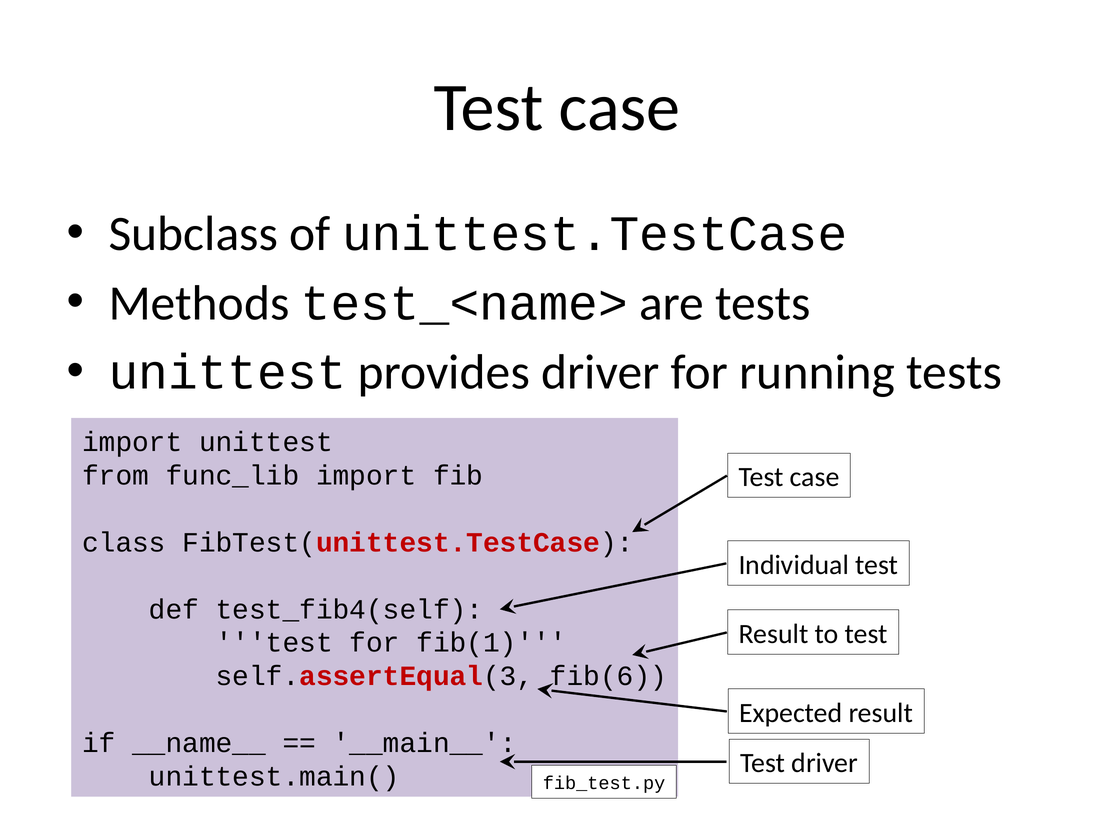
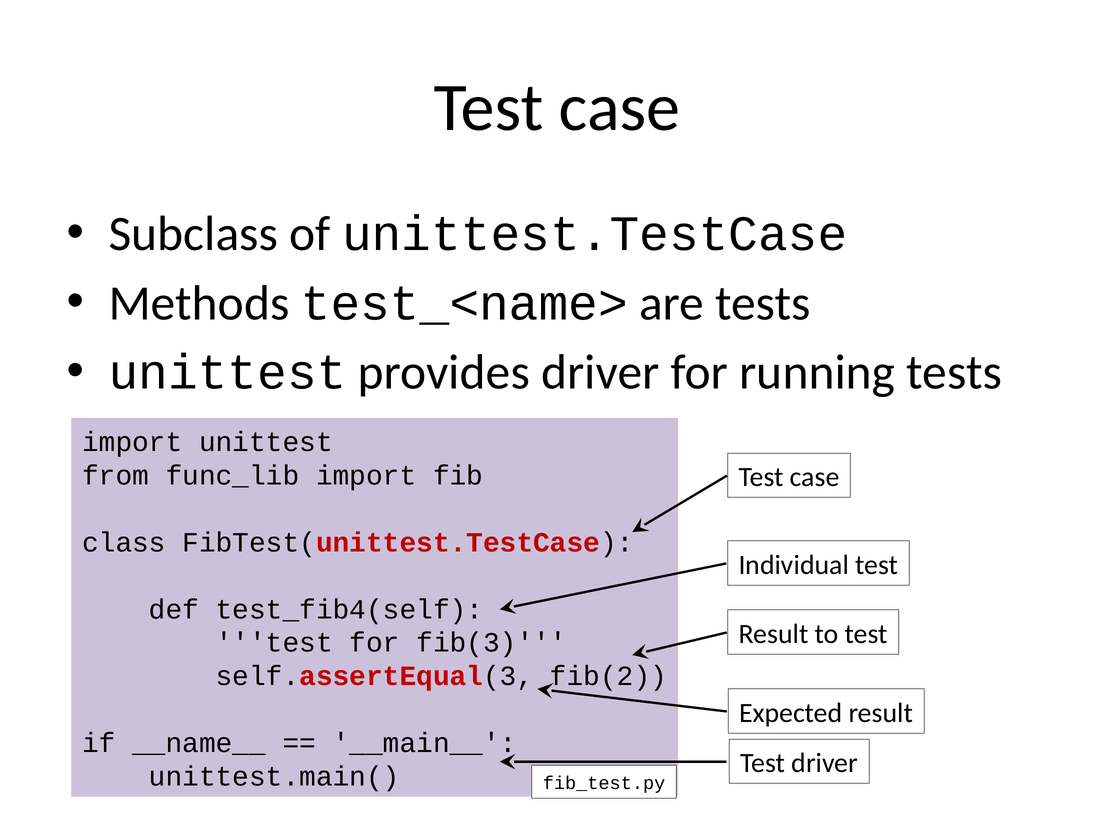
fib(1: fib(1 -> fib(3
fib(6: fib(6 -> fib(2
